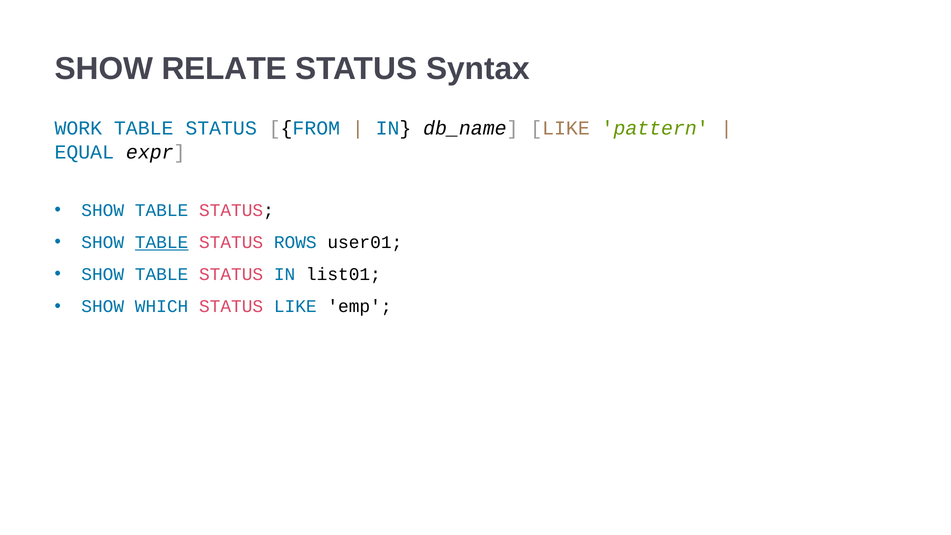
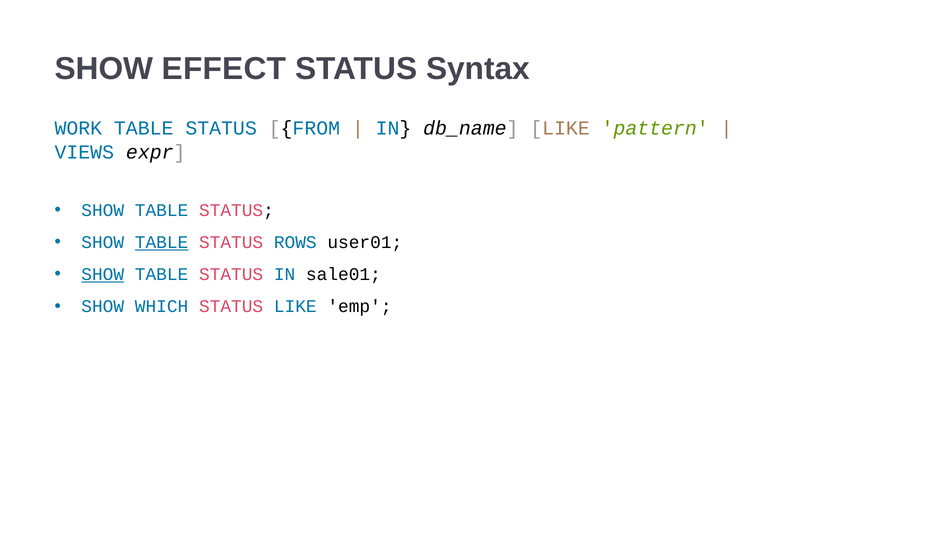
RELATE: RELATE -> EFFECT
EQUAL: EQUAL -> VIEWS
SHOW at (103, 274) underline: none -> present
list01: list01 -> sale01
